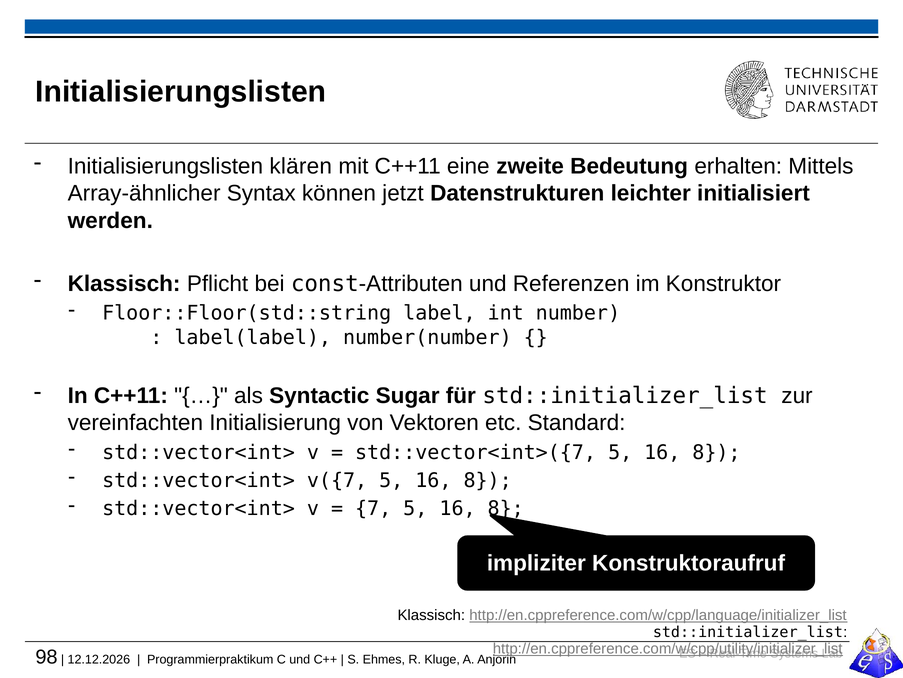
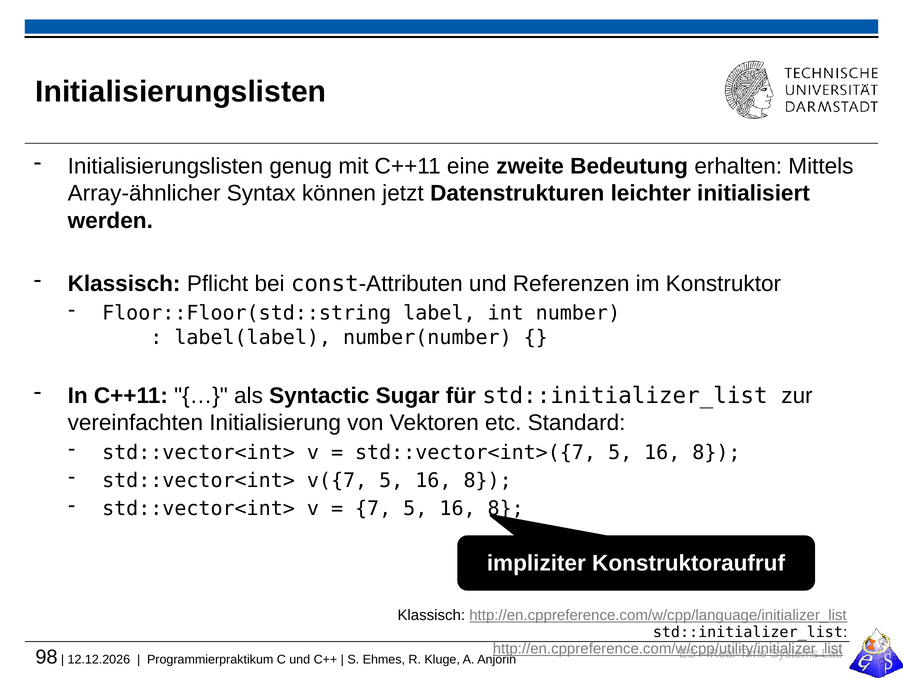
klären: klären -> genug
